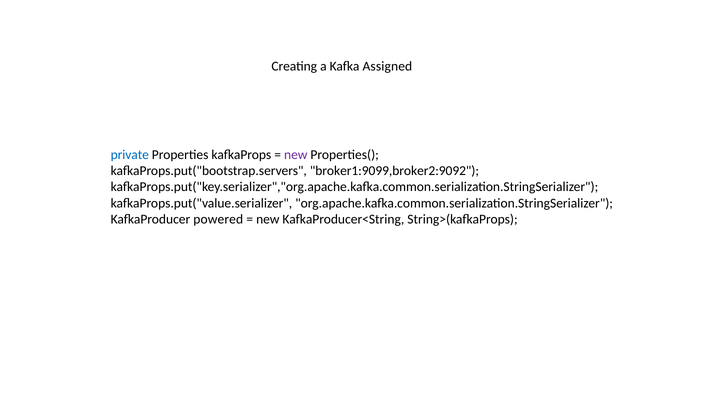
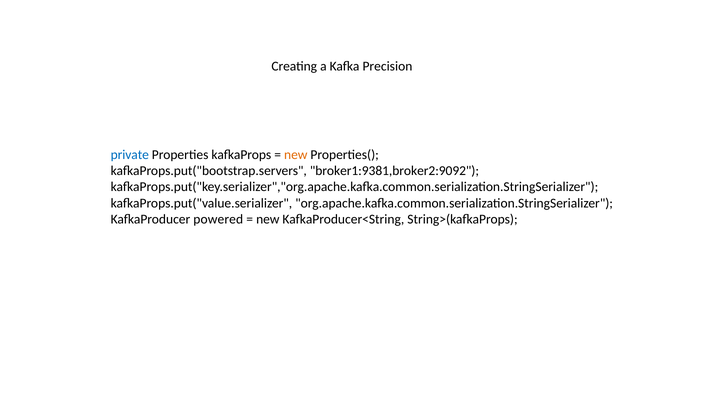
Assigned: Assigned -> Precision
new at (296, 155) colour: purple -> orange
broker1:9099,broker2:9092: broker1:9099,broker2:9092 -> broker1:9381,broker2:9092
